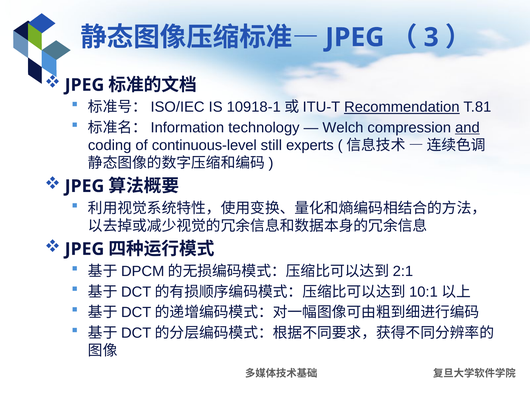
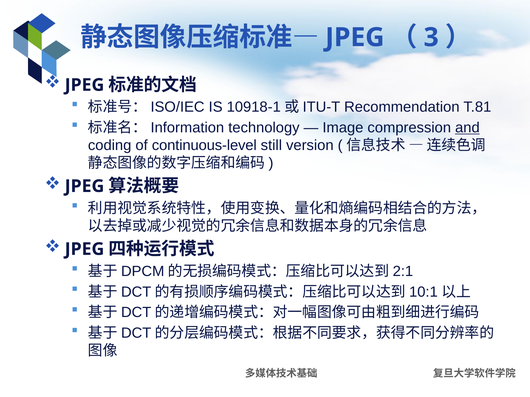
Recommendation underline: present -> none
Welch: Welch -> Image
experts: experts -> version
